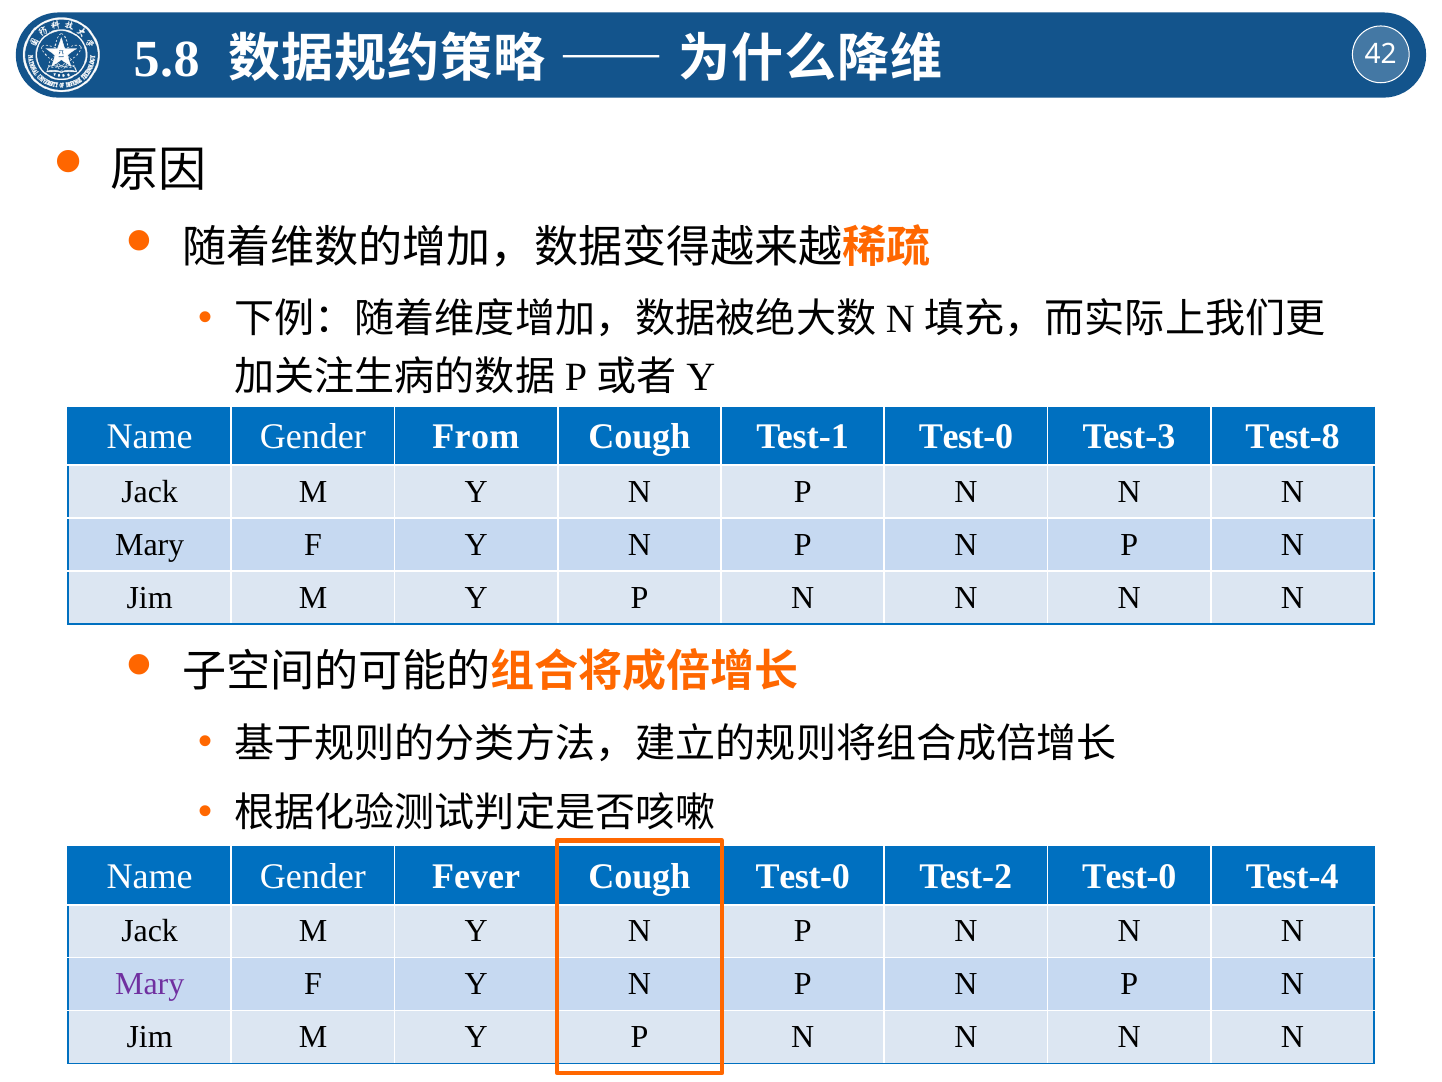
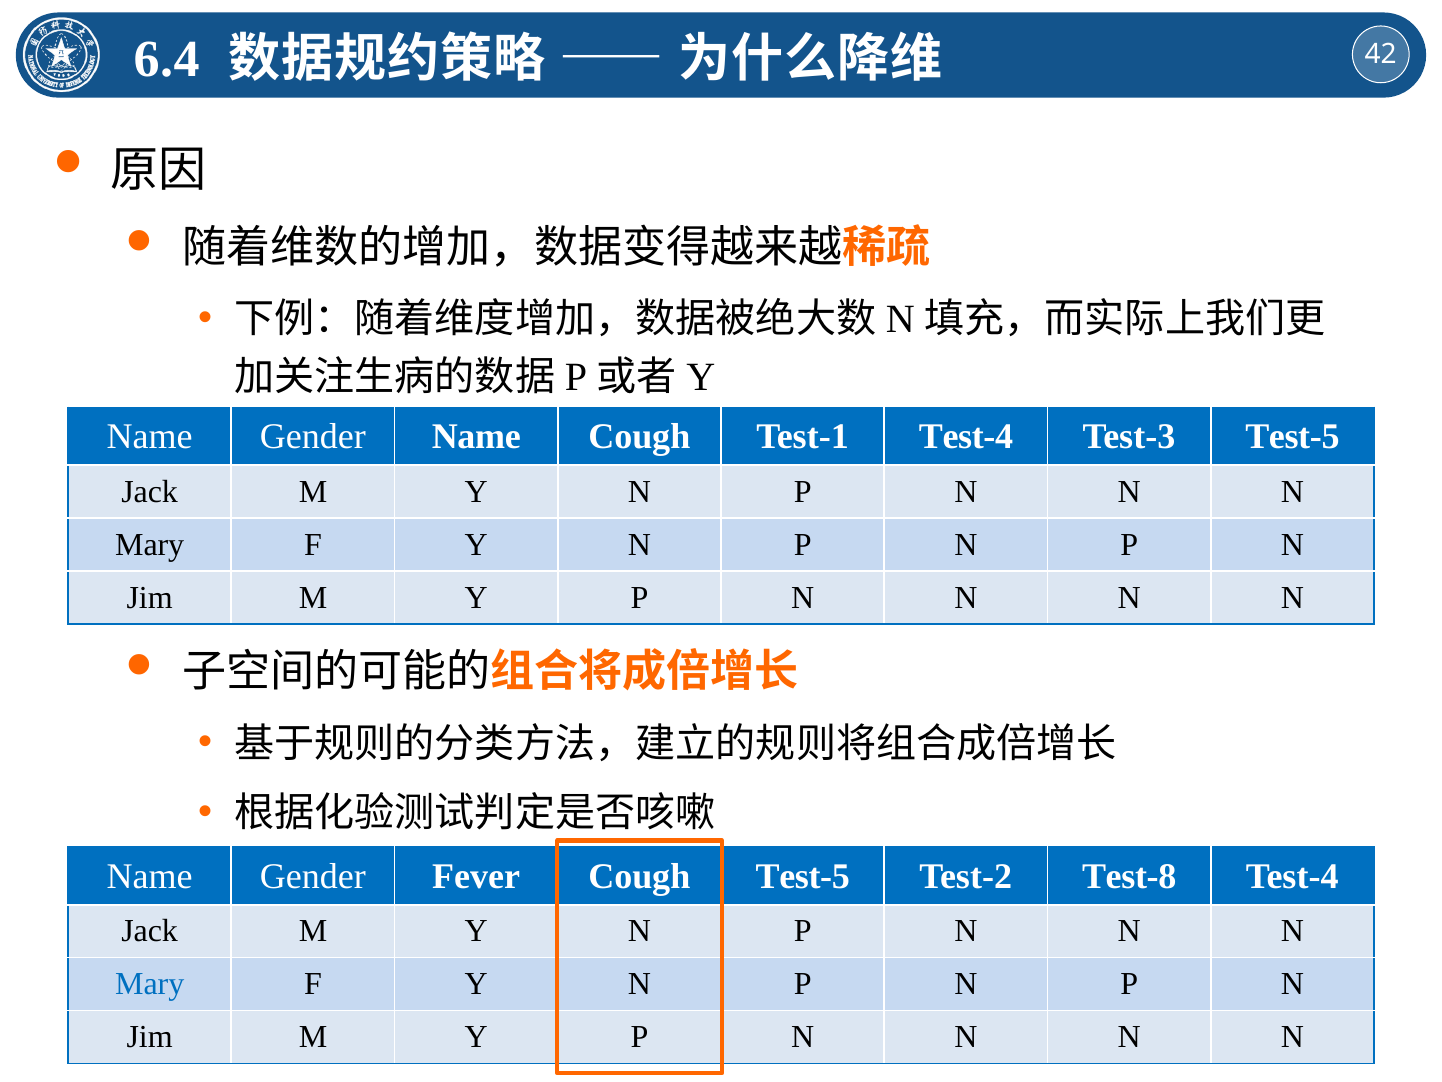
5.8: 5.8 -> 6.4
Gender From: From -> Name
Test-1 Test-0: Test-0 -> Test-4
Test-3 Test-8: Test-8 -> Test-5
Cough Test-0: Test-0 -> Test-5
Test-2 Test-0: Test-0 -> Test-8
Mary at (150, 984) colour: purple -> blue
